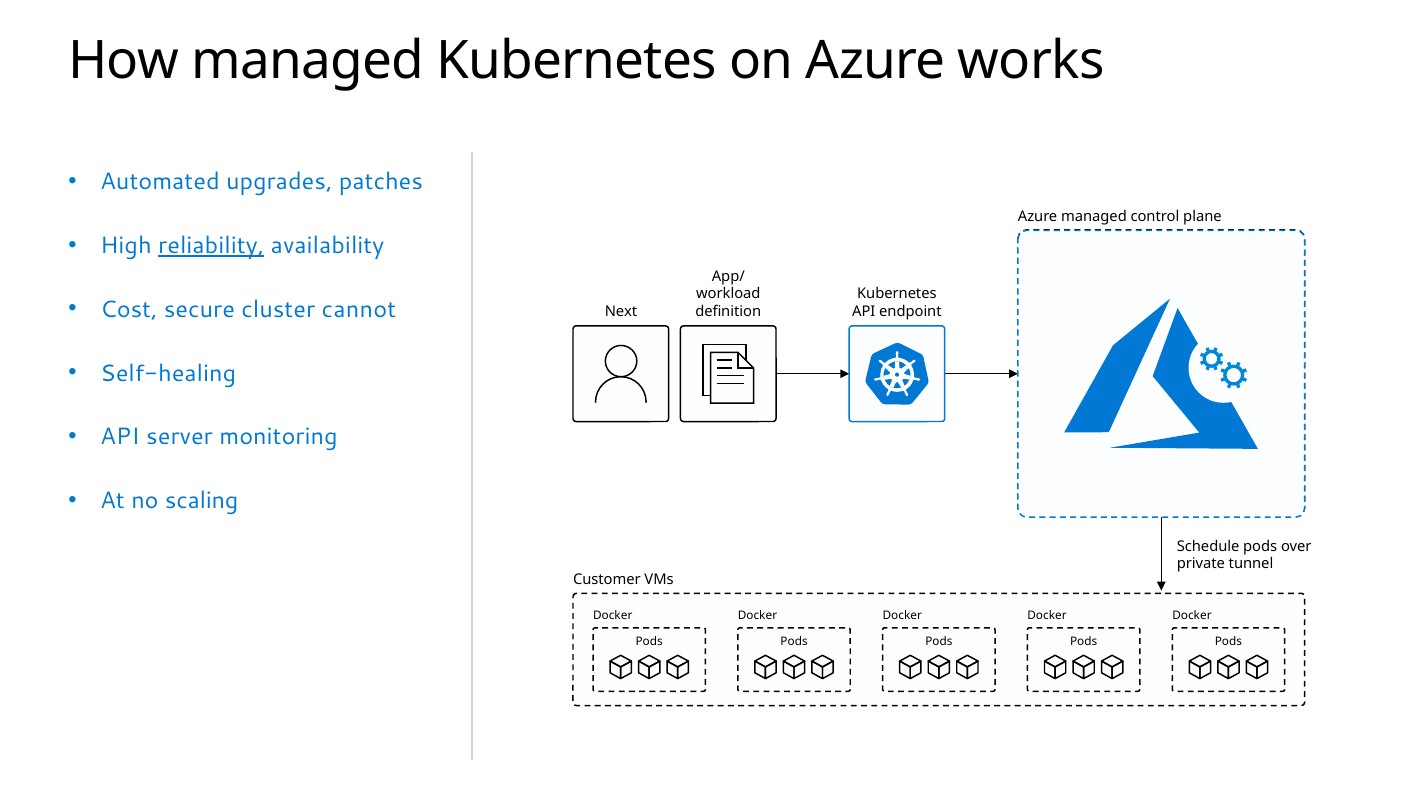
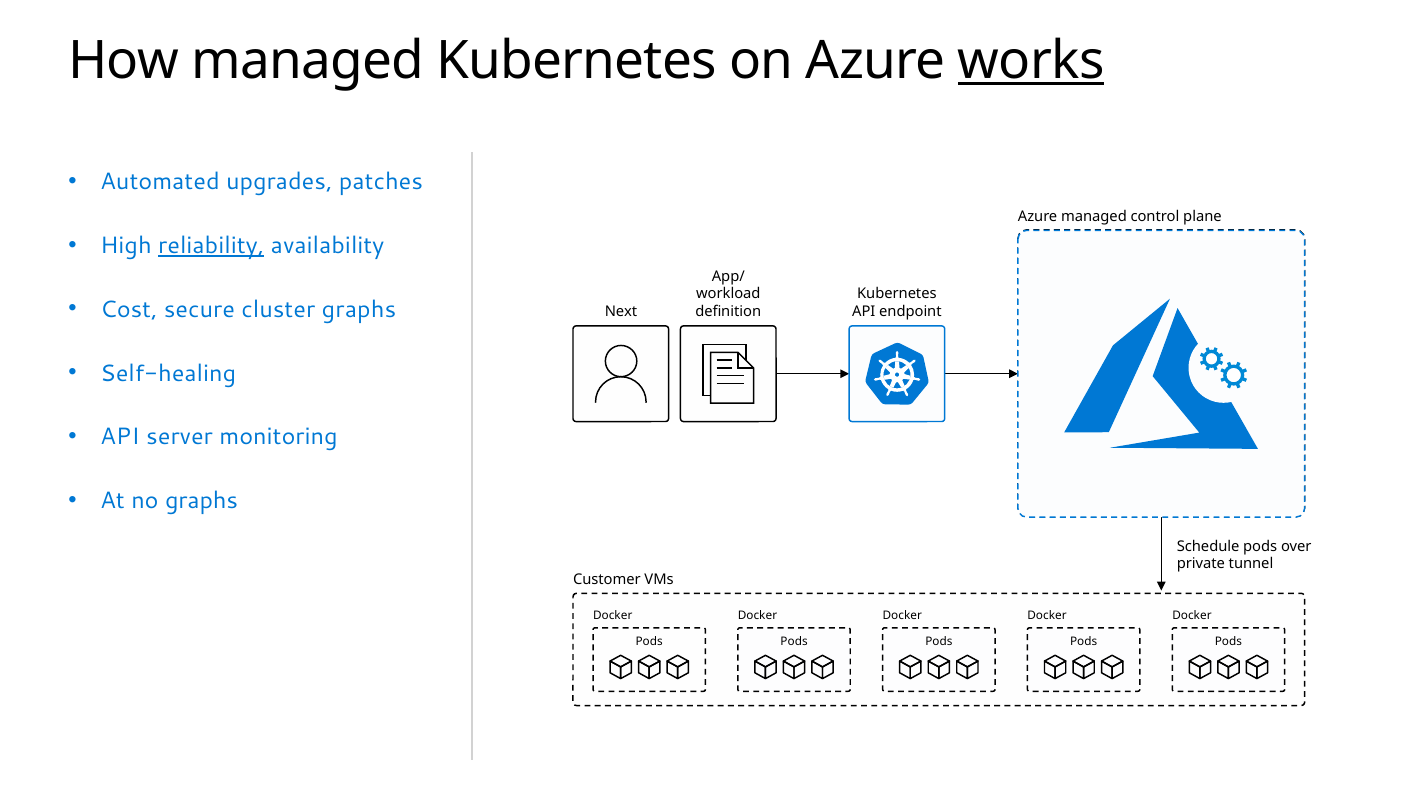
works underline: none -> present
cluster cannot: cannot -> graphs
no scaling: scaling -> graphs
